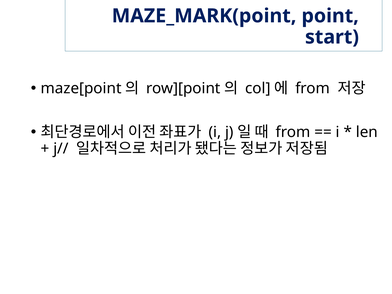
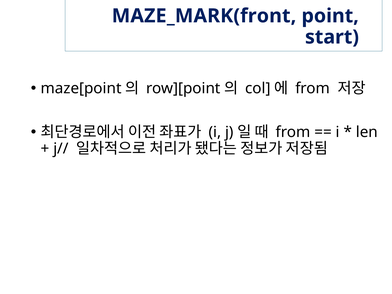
MAZE_MARK(point: MAZE_MARK(point -> MAZE_MARK(front
